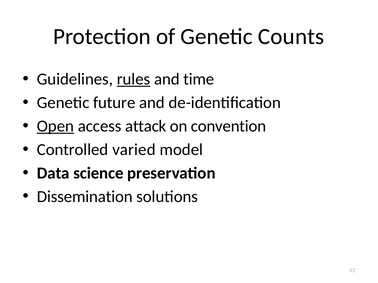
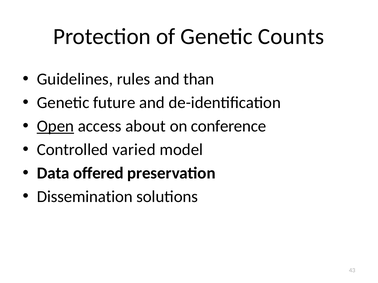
rules underline: present -> none
time: time -> than
attack: attack -> about
convention: convention -> conference
science: science -> offered
